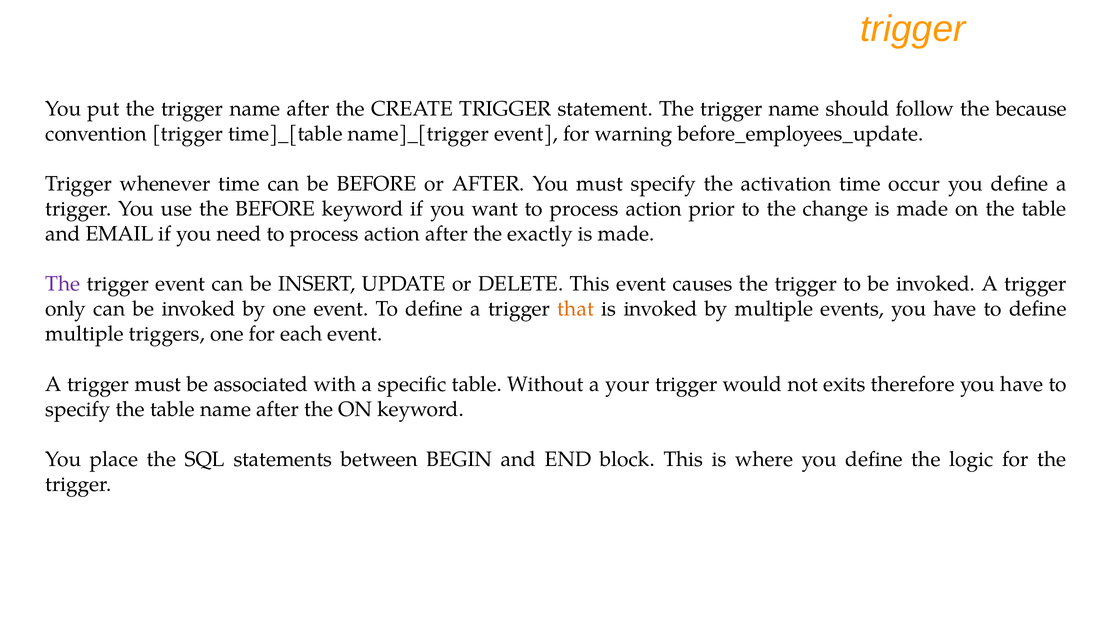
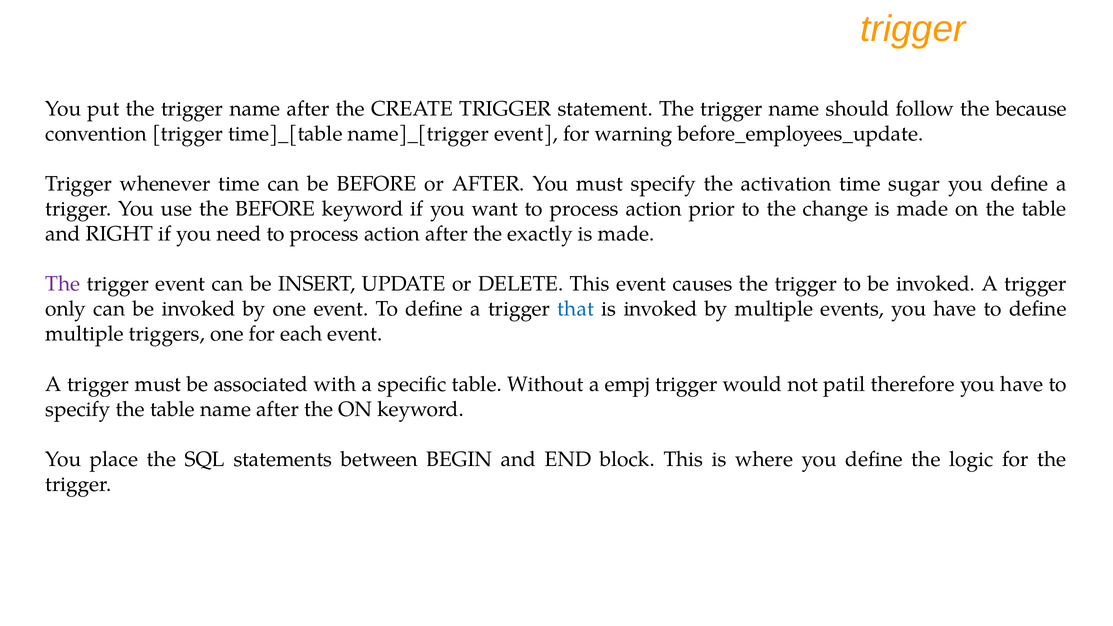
occur: occur -> sugar
EMAIL: EMAIL -> RIGHT
that colour: orange -> blue
your: your -> empj
exits: exits -> patil
